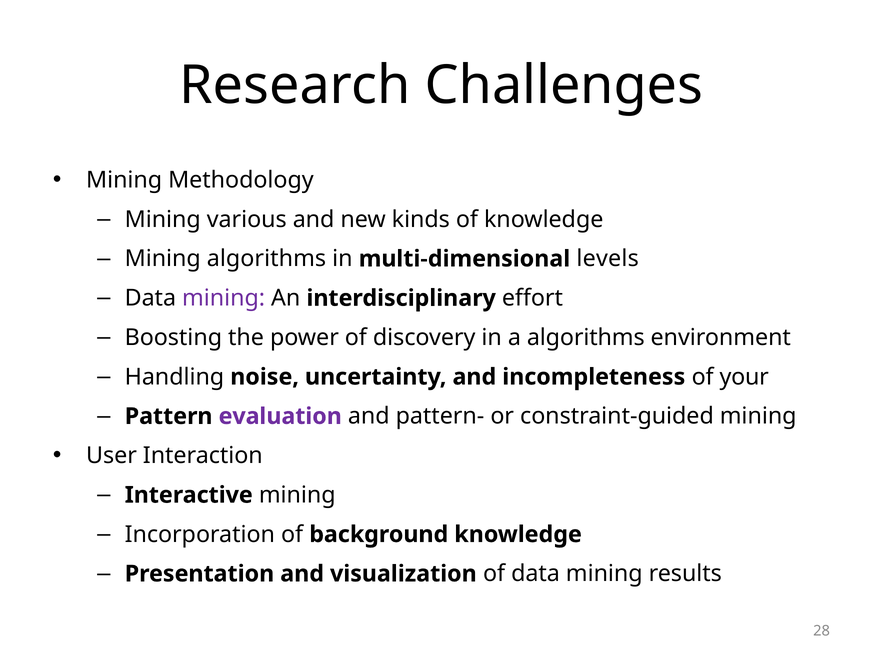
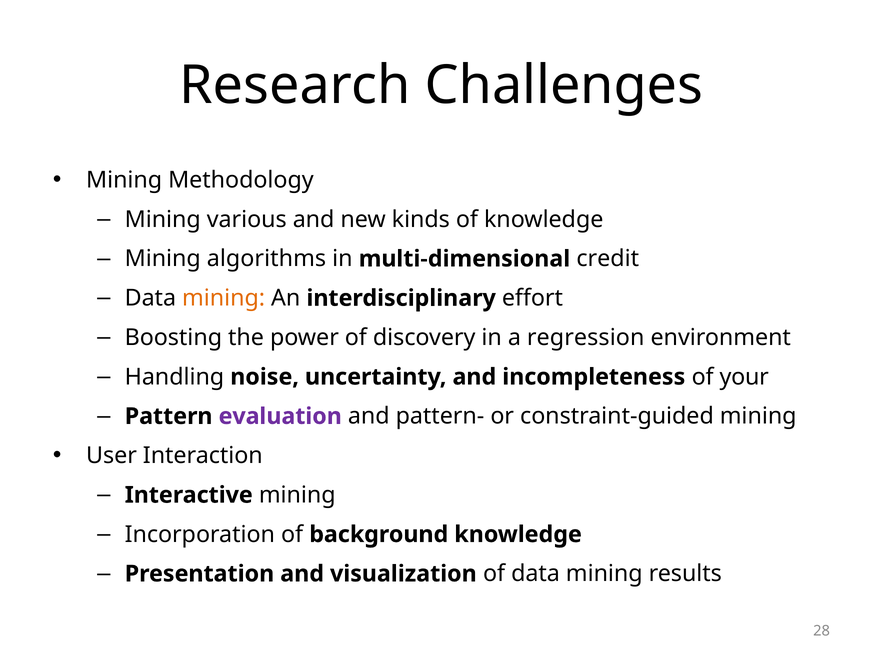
levels: levels -> credit
mining at (224, 298) colour: purple -> orange
a algorithms: algorithms -> regression
